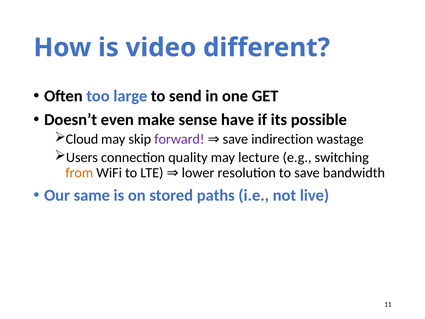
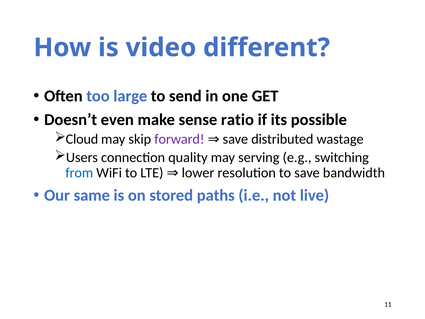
have: have -> ratio
indirection: indirection -> distributed
lecture: lecture -> serving
from colour: orange -> blue
